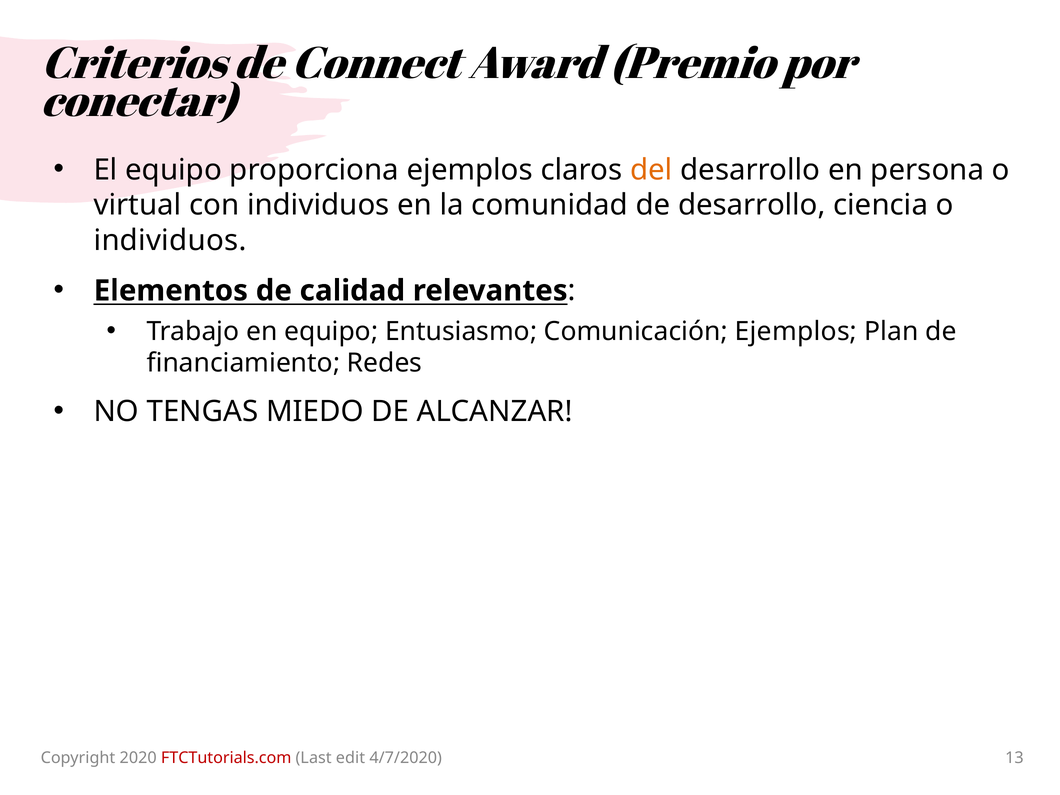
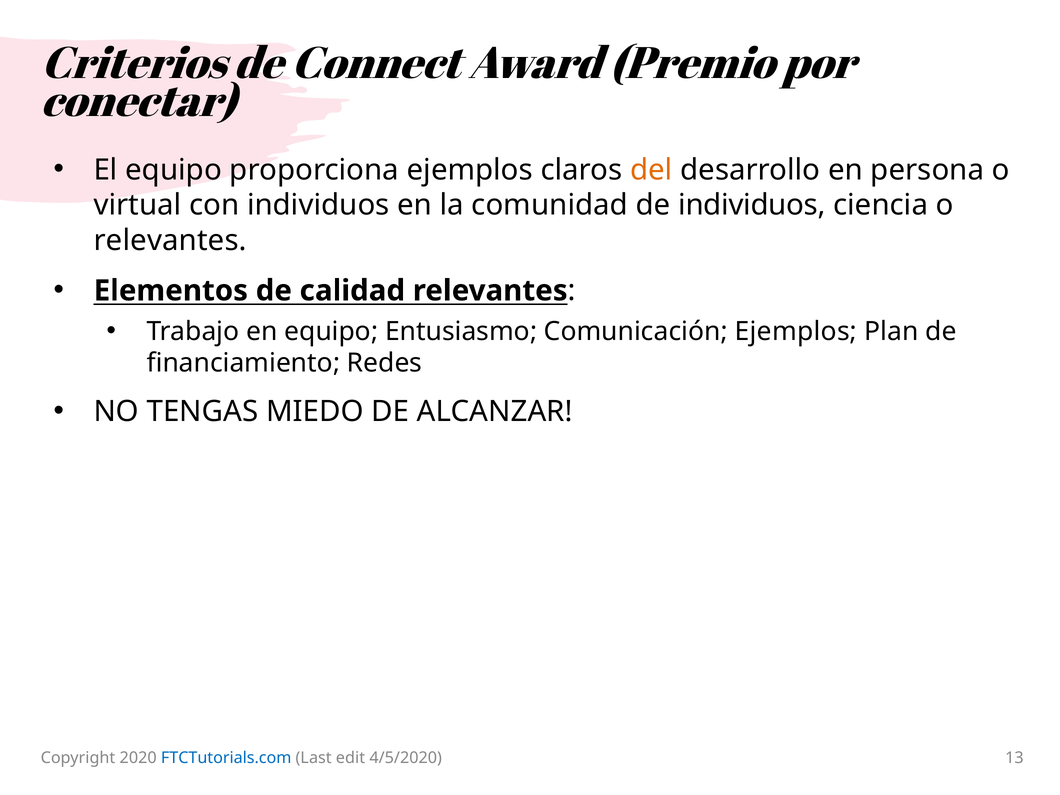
de desarrollo: desarrollo -> individuos
individuos at (170, 241): individuos -> relevantes
FTCTutorials.com colour: red -> blue
4/7/2020: 4/7/2020 -> 4/5/2020
